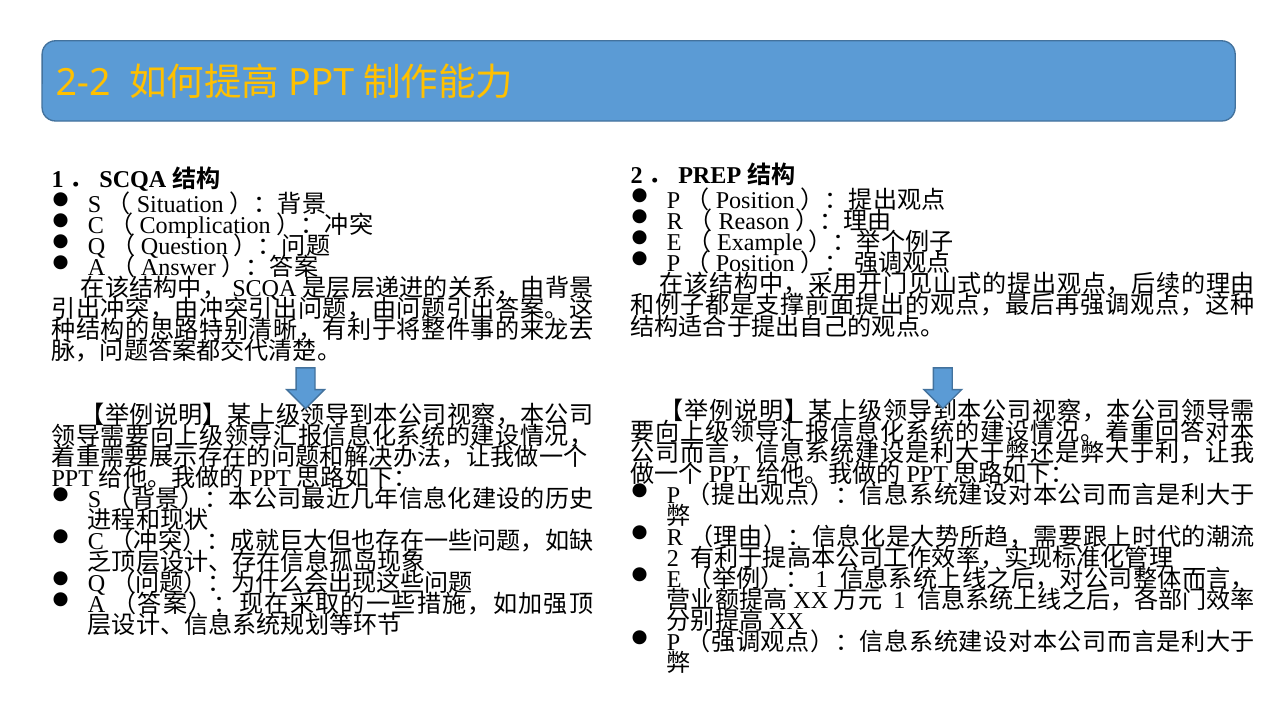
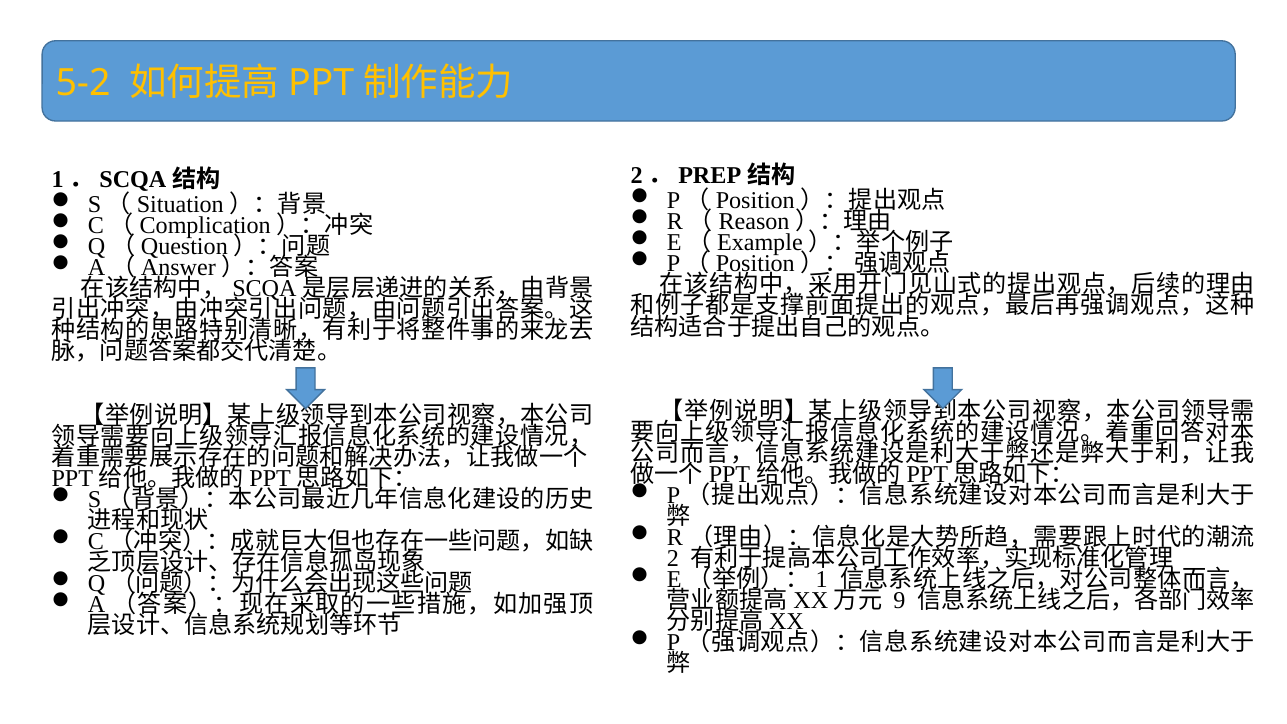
2-2: 2-2 -> 5-2
1 at (899, 601): 1 -> 9
